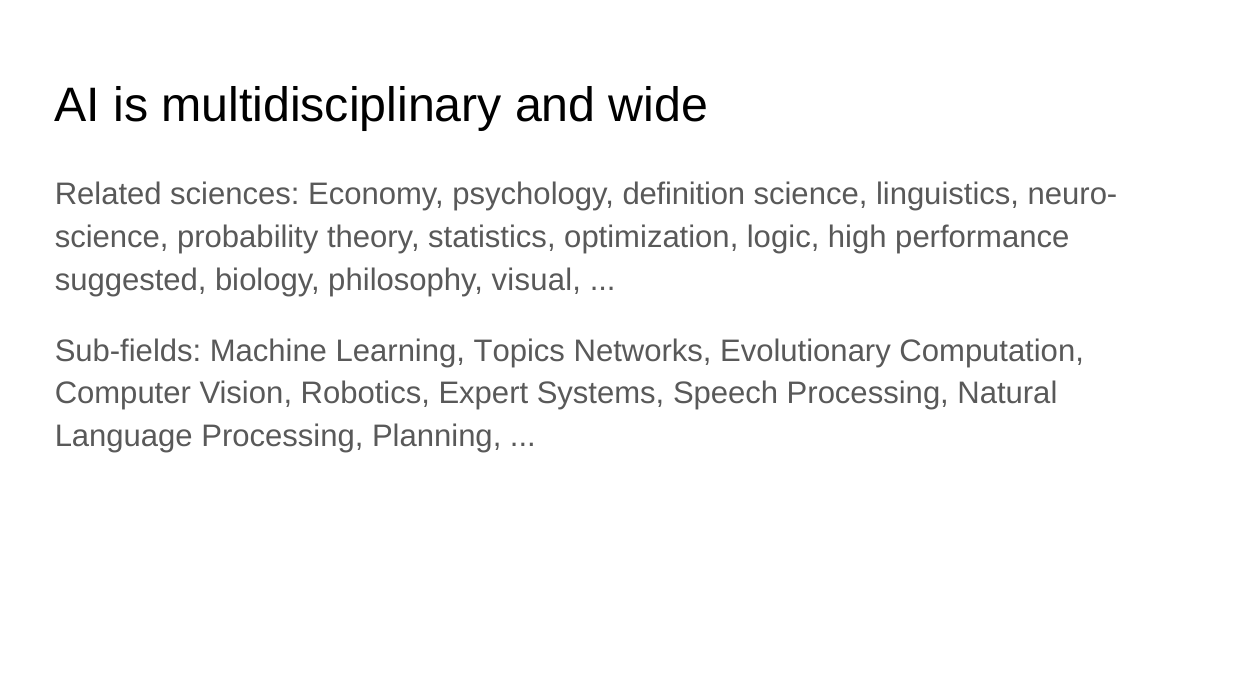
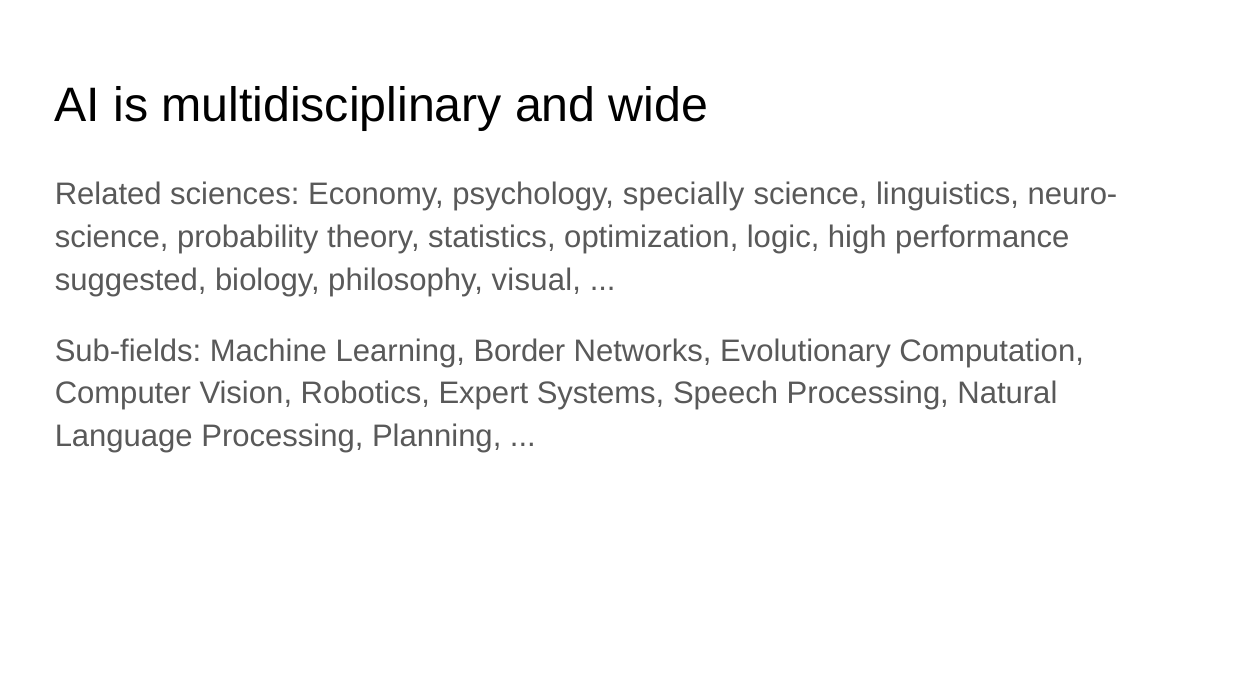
definition: definition -> specially
Topics: Topics -> Border
